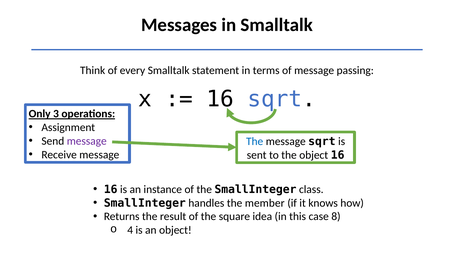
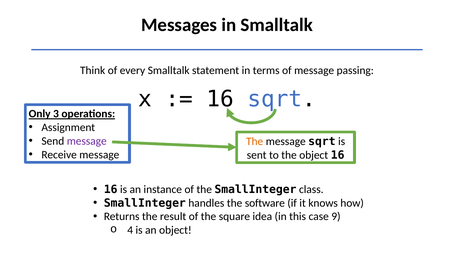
The at (255, 142) colour: blue -> orange
member: member -> software
8: 8 -> 9
